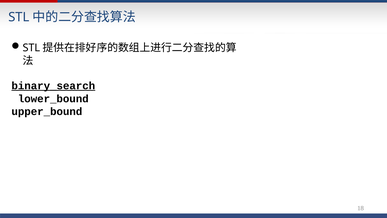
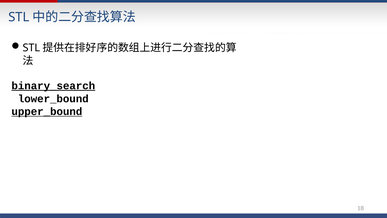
upper_bound underline: none -> present
